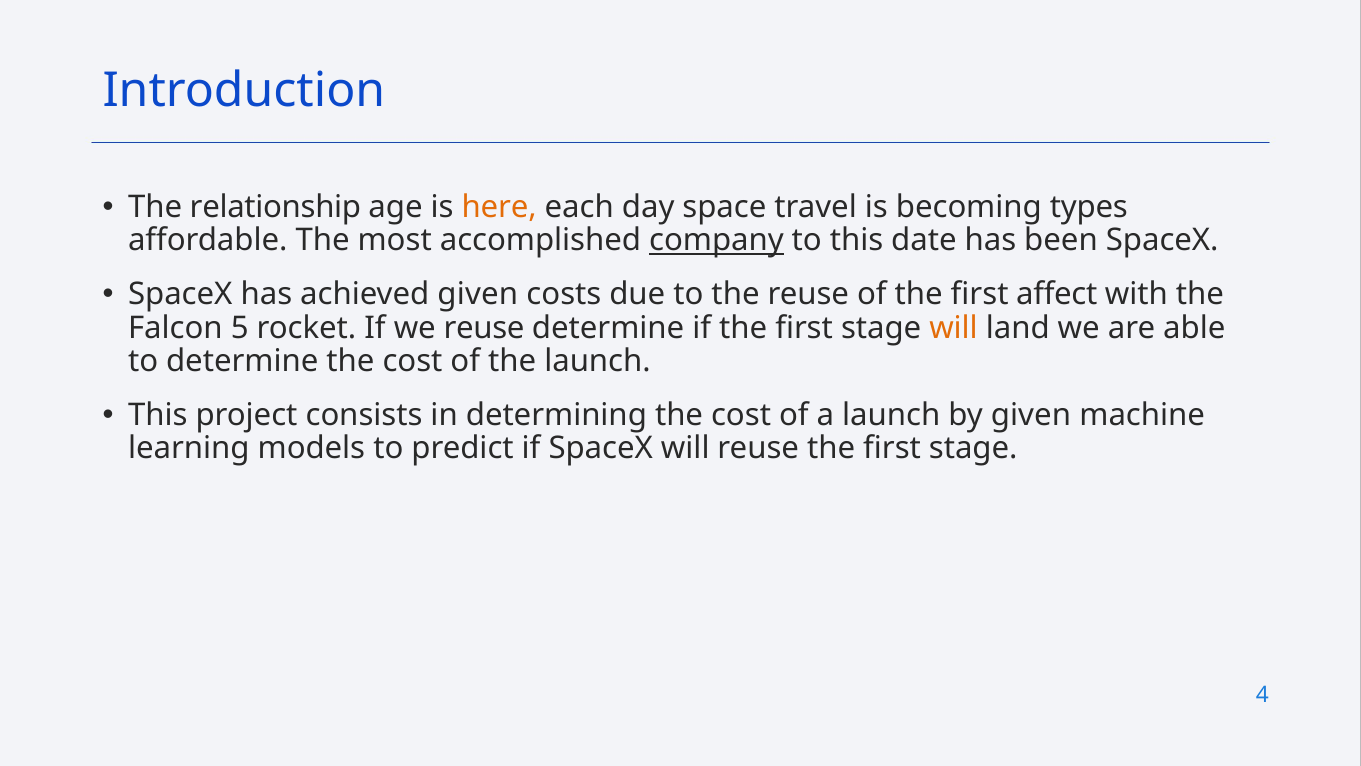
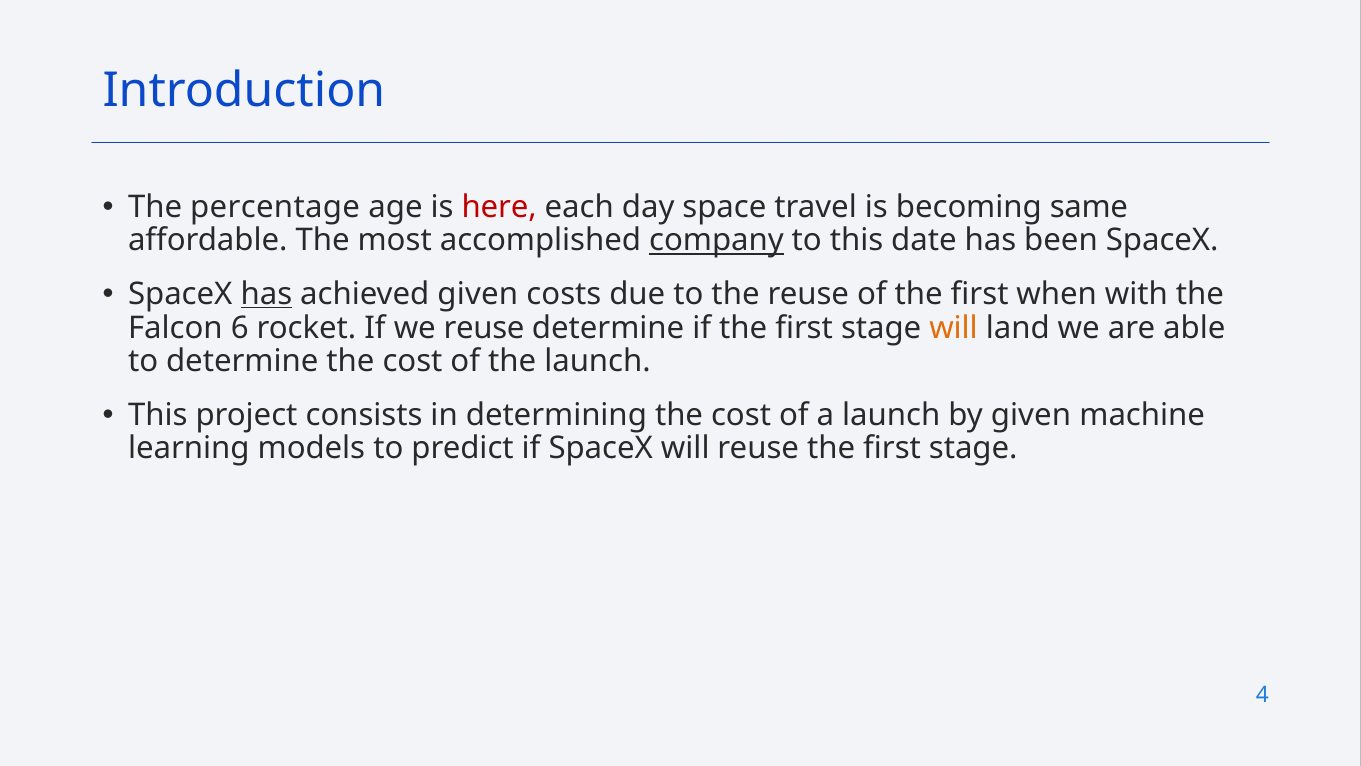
relationship: relationship -> percentage
here colour: orange -> red
types: types -> same
has at (266, 294) underline: none -> present
affect: affect -> when
5: 5 -> 6
